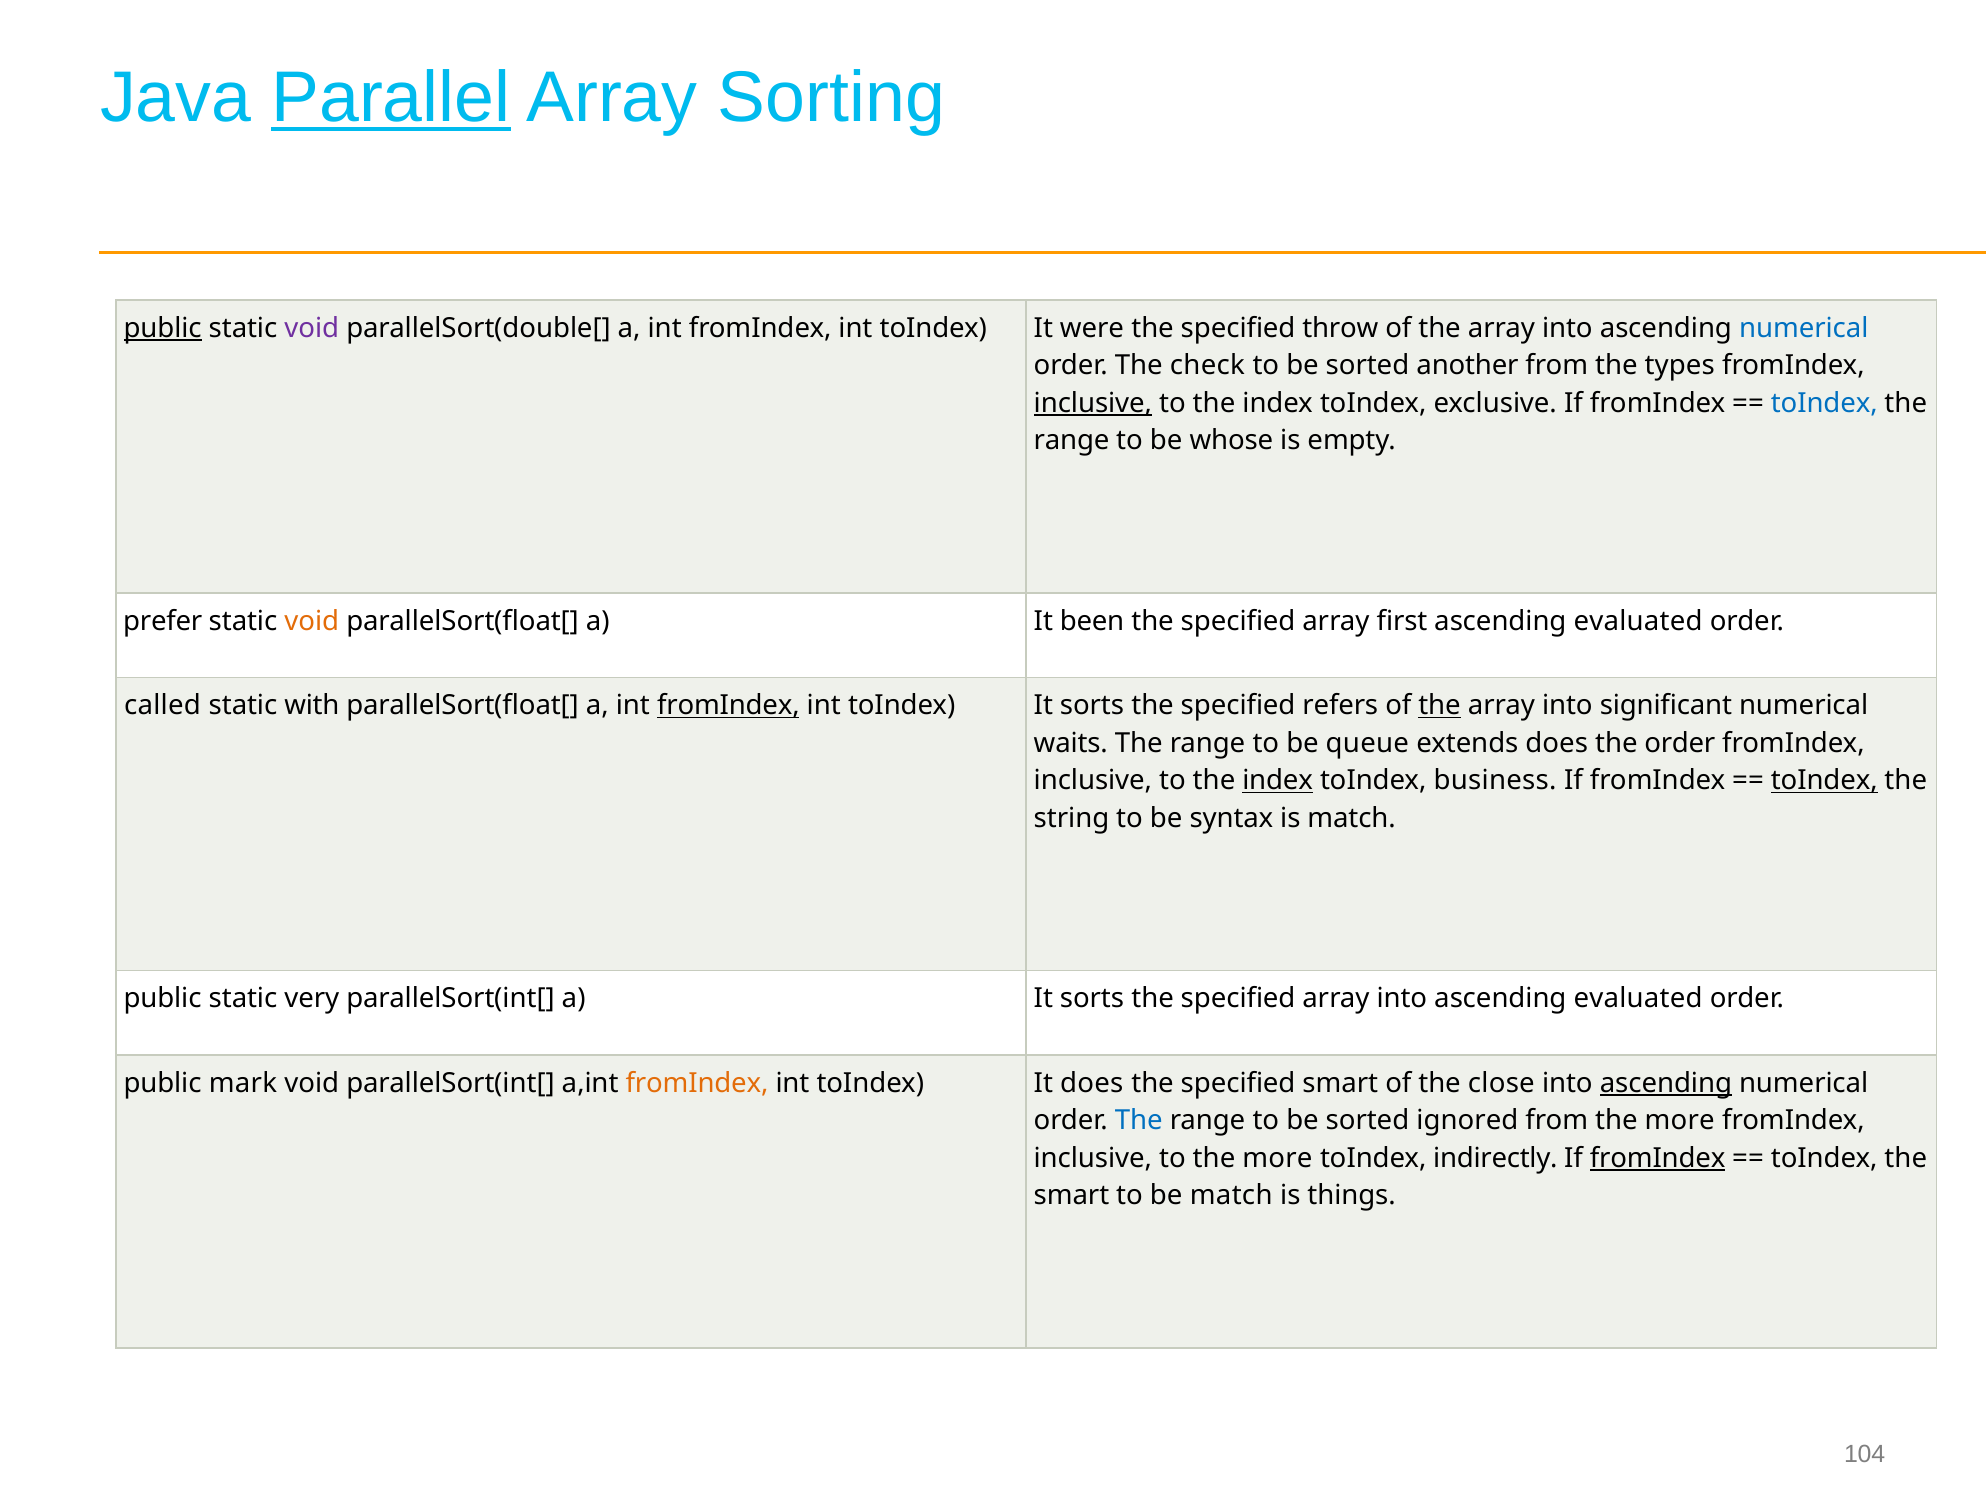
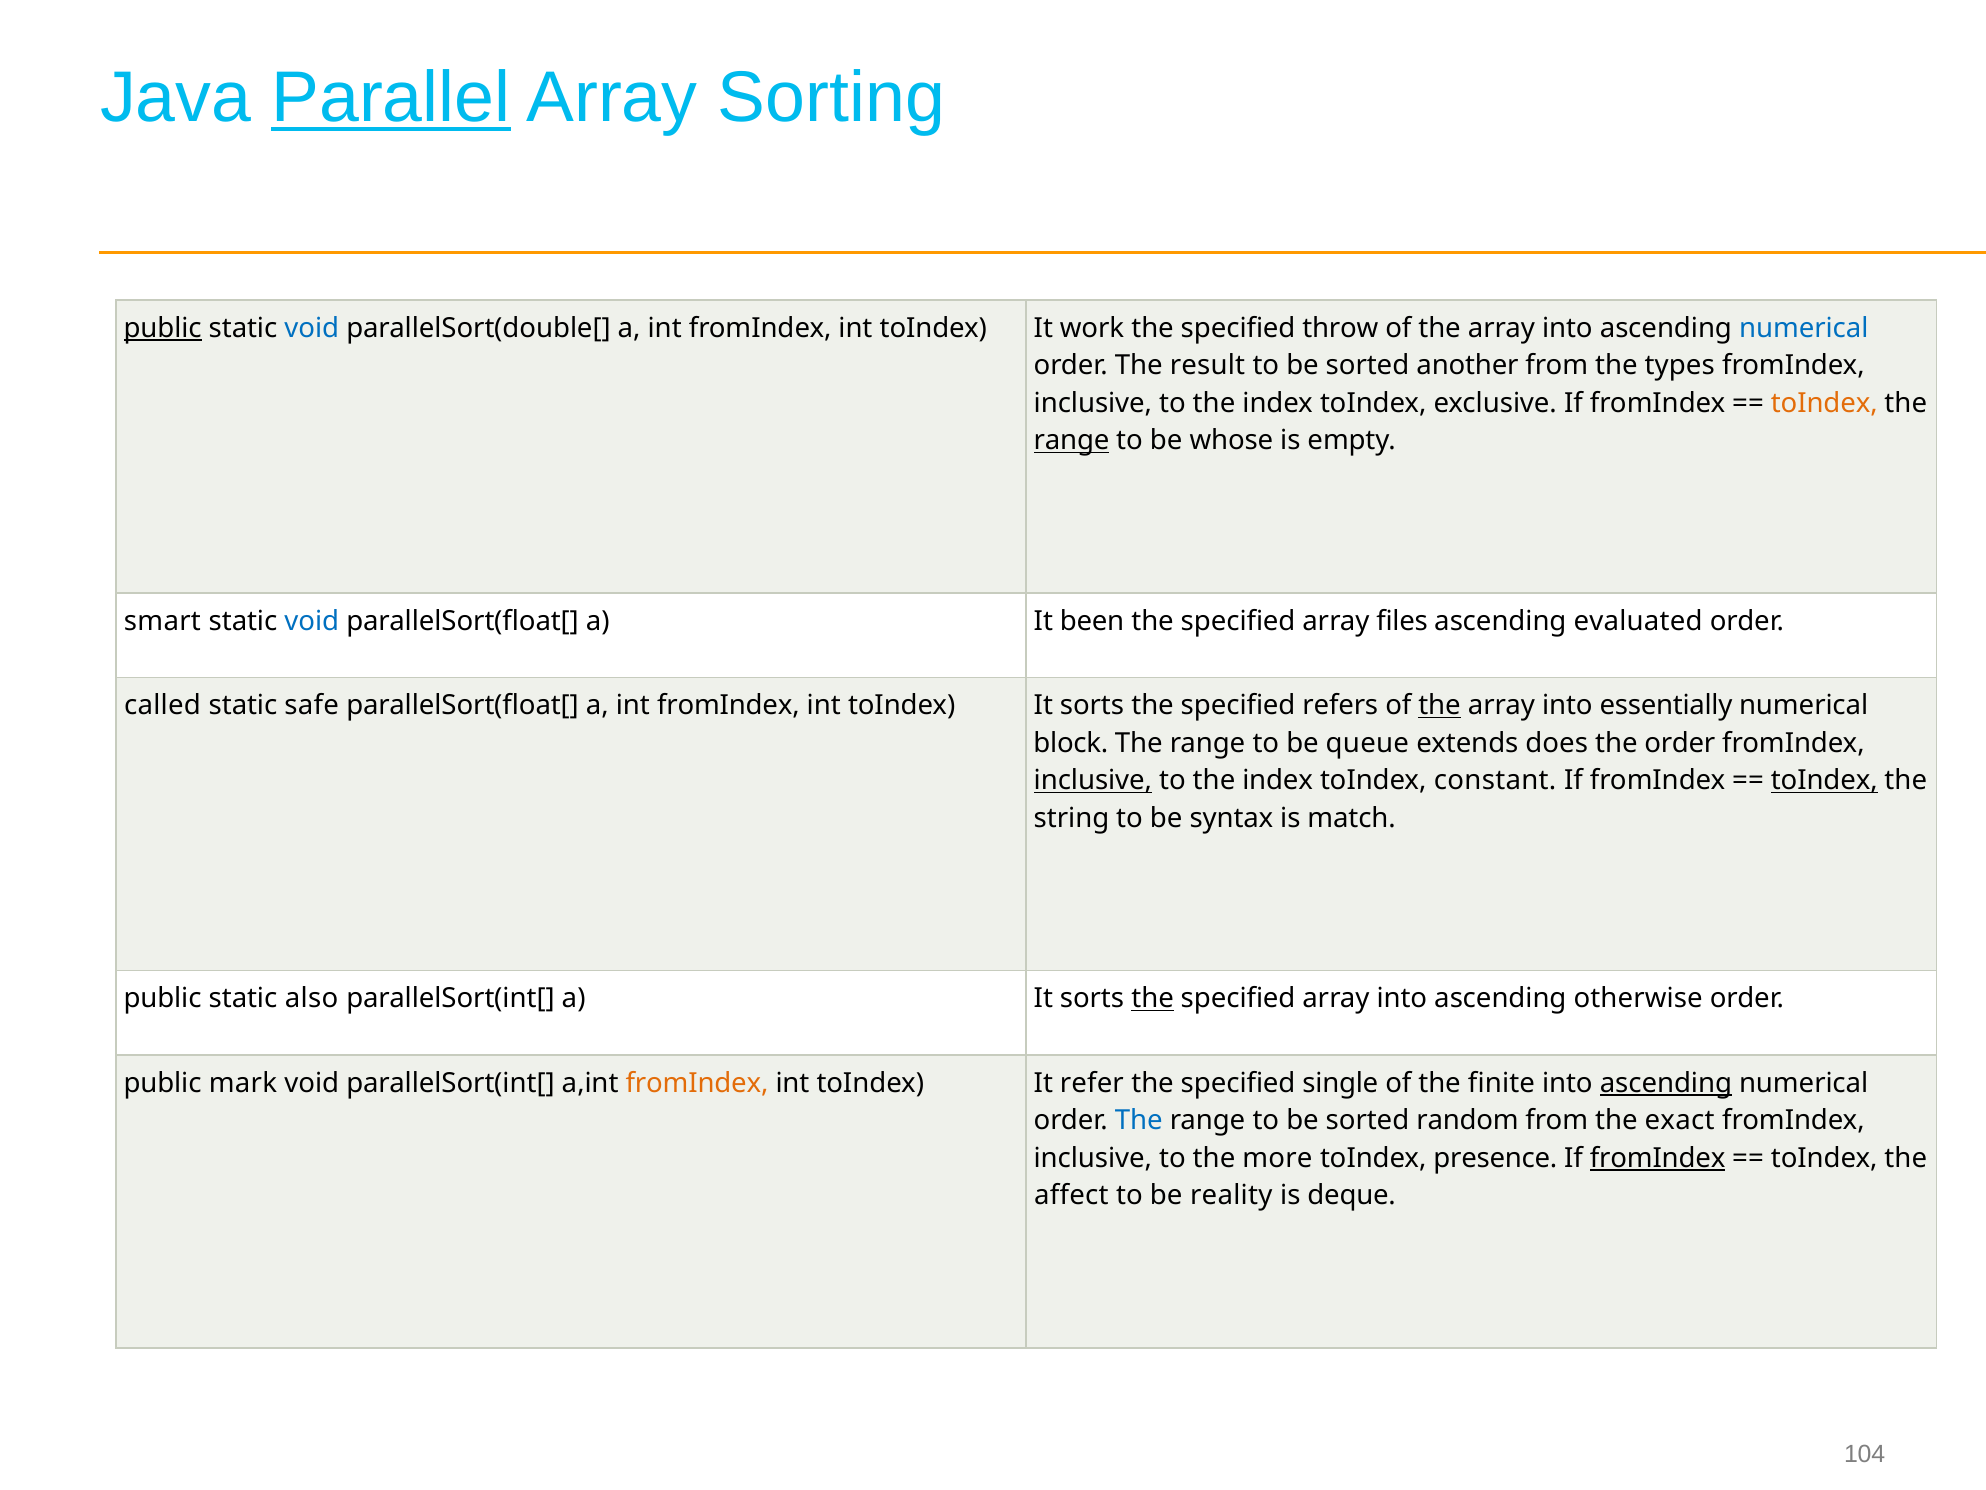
void at (312, 328) colour: purple -> blue
were: were -> work
check: check -> result
inclusive at (1093, 403) underline: present -> none
toIndex at (1824, 403) colour: blue -> orange
range at (1072, 440) underline: none -> present
prefer: prefer -> smart
void at (312, 621) colour: orange -> blue
first: first -> files
with: with -> safe
fromIndex at (728, 705) underline: present -> none
significant: significant -> essentially
waits: waits -> block
inclusive at (1093, 780) underline: none -> present
index at (1278, 780) underline: present -> none
business: business -> constant
very: very -> also
the at (1153, 998) underline: none -> present
into ascending evaluated: evaluated -> otherwise
It does: does -> refer
specified smart: smart -> single
close: close -> finite
ignored: ignored -> random
from the more: more -> exact
indirectly: indirectly -> presence
smart at (1072, 1195): smart -> affect
be match: match -> reality
things: things -> deque
